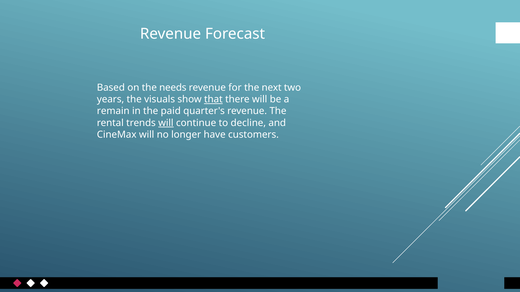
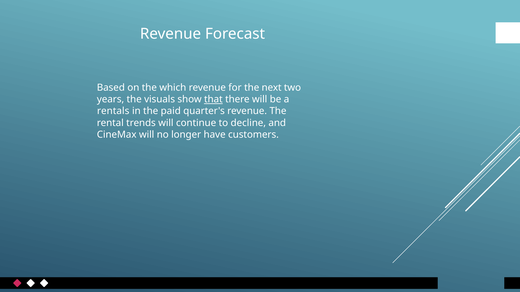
needs: needs -> which
remain: remain -> rentals
will at (166, 123) underline: present -> none
